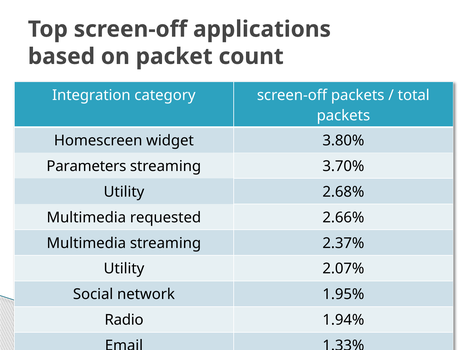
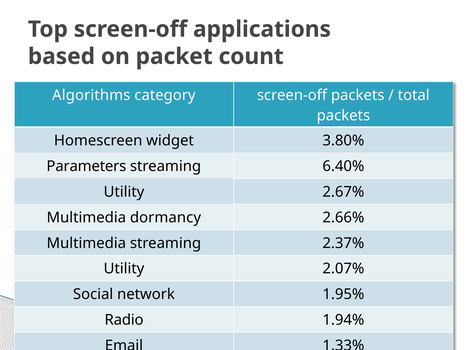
Integration: Integration -> Algorithms
3.70%: 3.70% -> 6.40%
2.68%: 2.68% -> 2.67%
requested: requested -> dormancy
